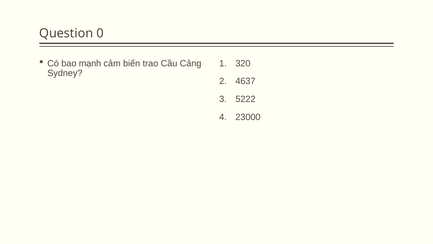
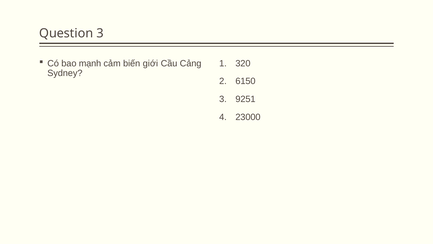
Question 0: 0 -> 3
trao: trao -> giới
4637: 4637 -> 6150
5222: 5222 -> 9251
